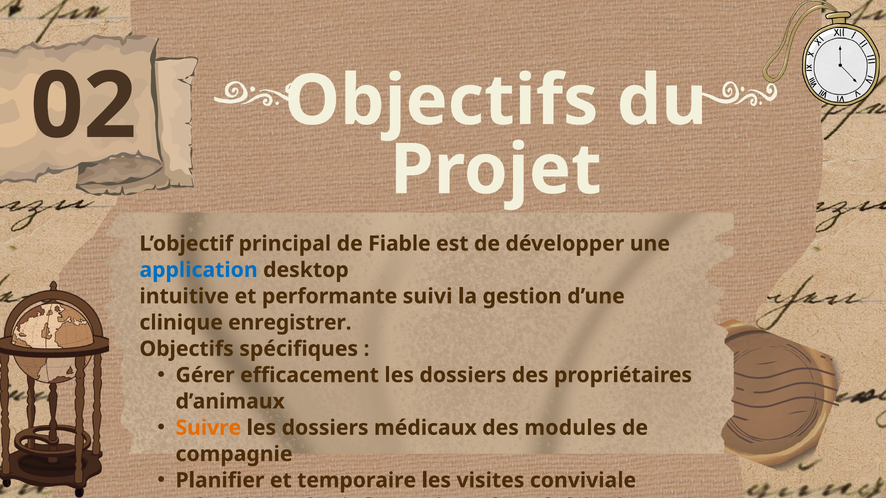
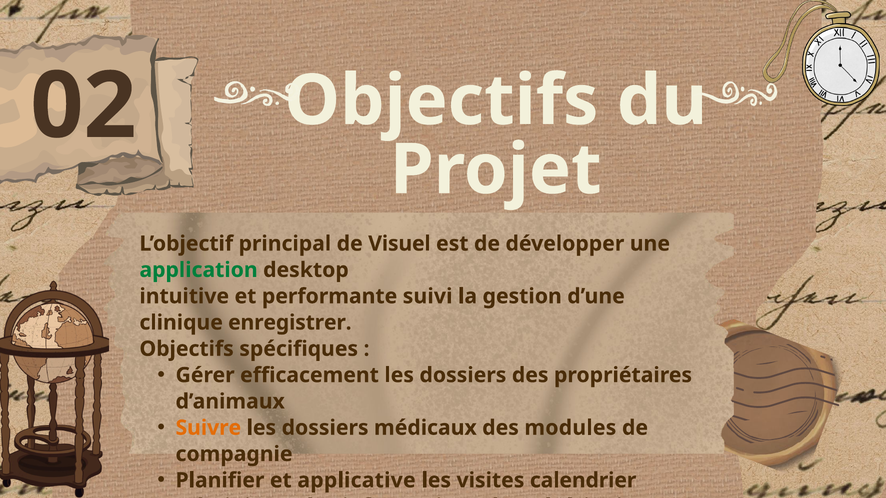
Fiable: Fiable -> Visuel
application colour: blue -> green
temporaire: temporaire -> applicative
conviviale: conviviale -> calendrier
